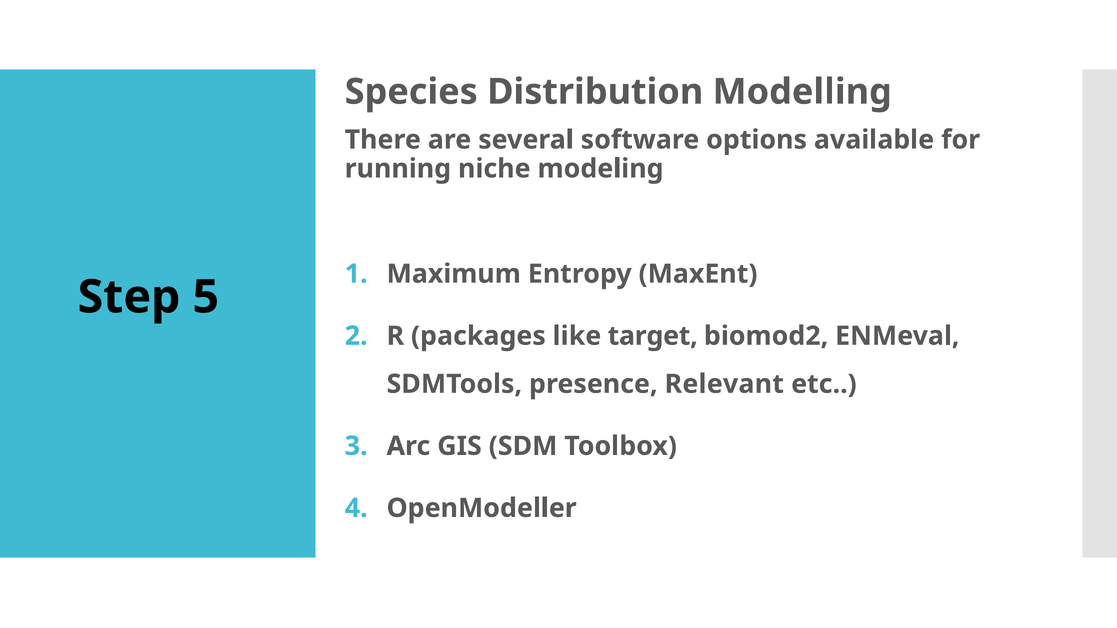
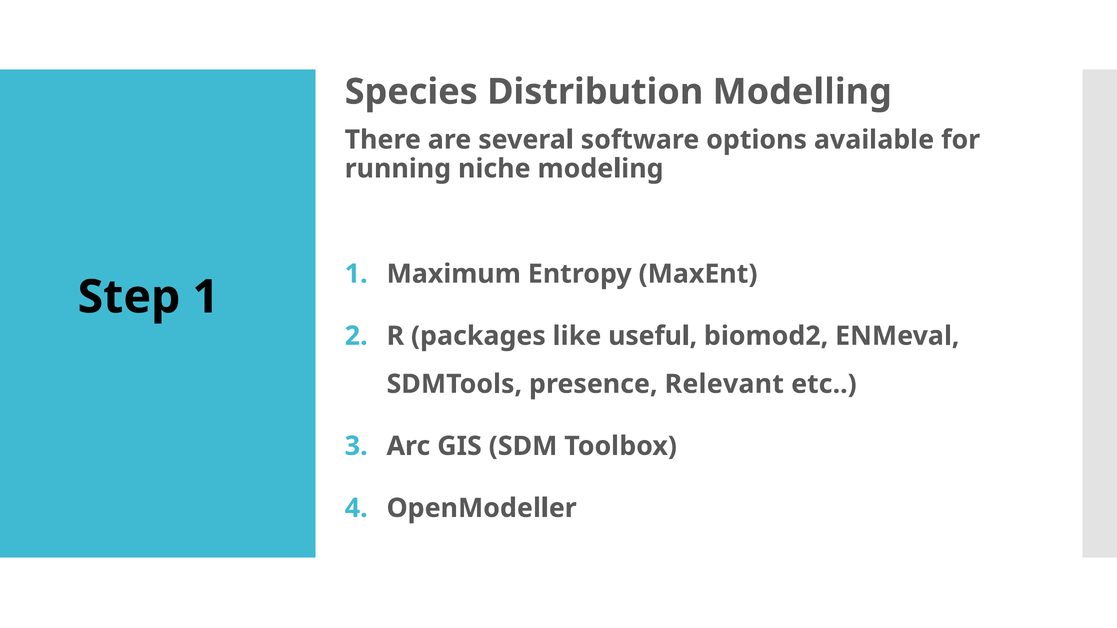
Step 5: 5 -> 1
target: target -> useful
